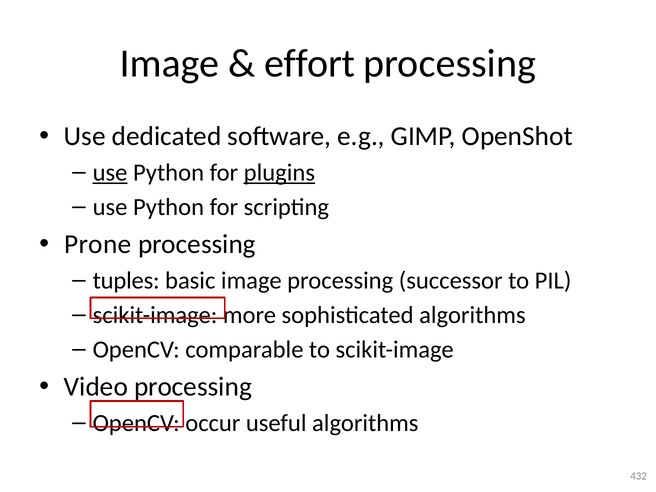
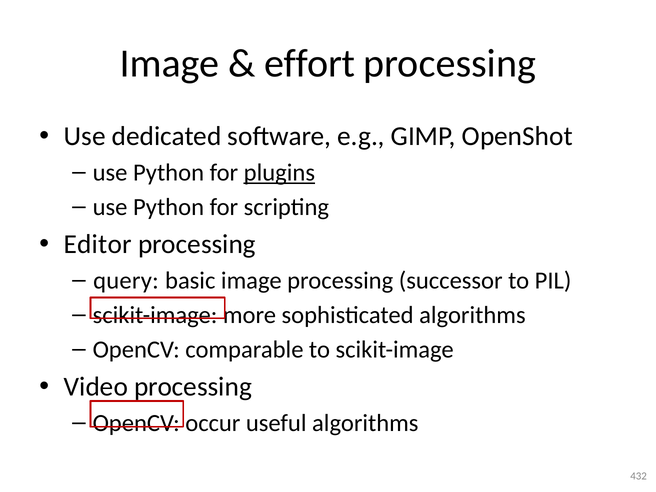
use at (110, 172) underline: present -> none
Prone: Prone -> Editor
tuples: tuples -> query
